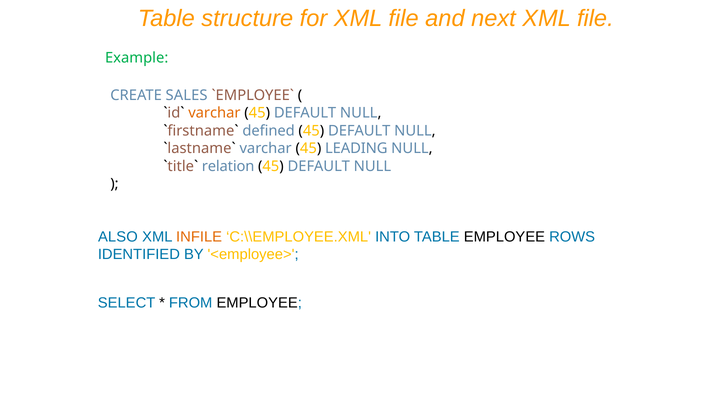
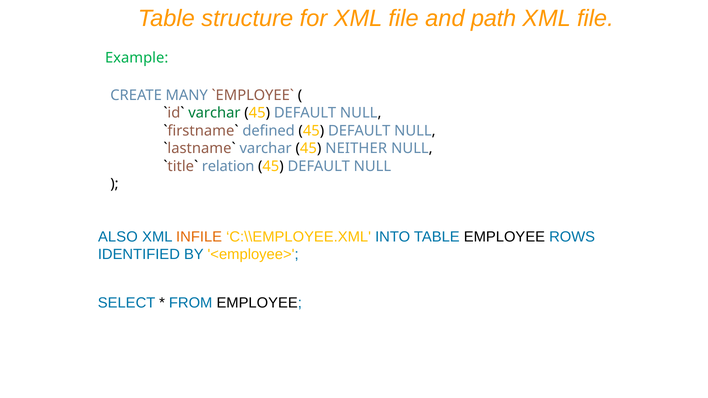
next: next -> path
SALES: SALES -> MANY
varchar at (214, 113) colour: orange -> green
LEADING: LEADING -> NEITHER
